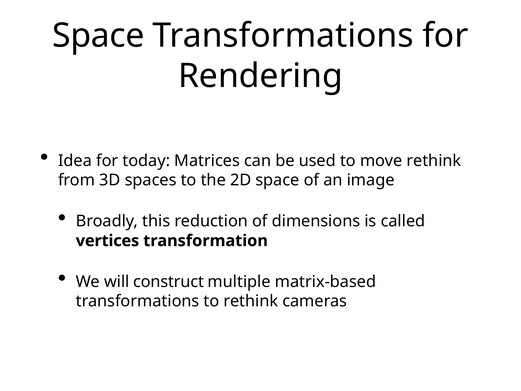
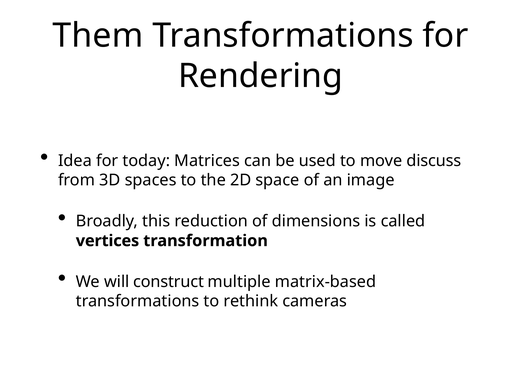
Space at (98, 36): Space -> Them
move rethink: rethink -> discuss
